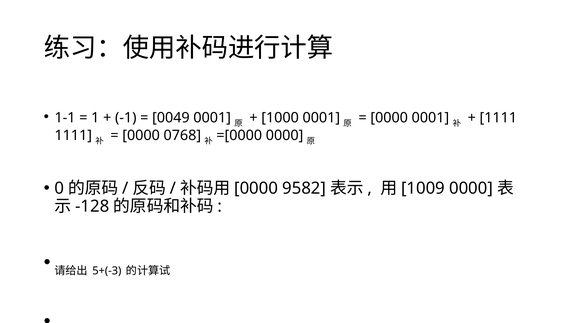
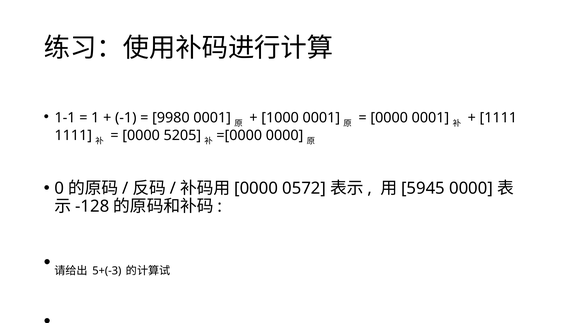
0049: 0049 -> 9980
0768: 0768 -> 5205
9582: 9582 -> 0572
1009: 1009 -> 5945
